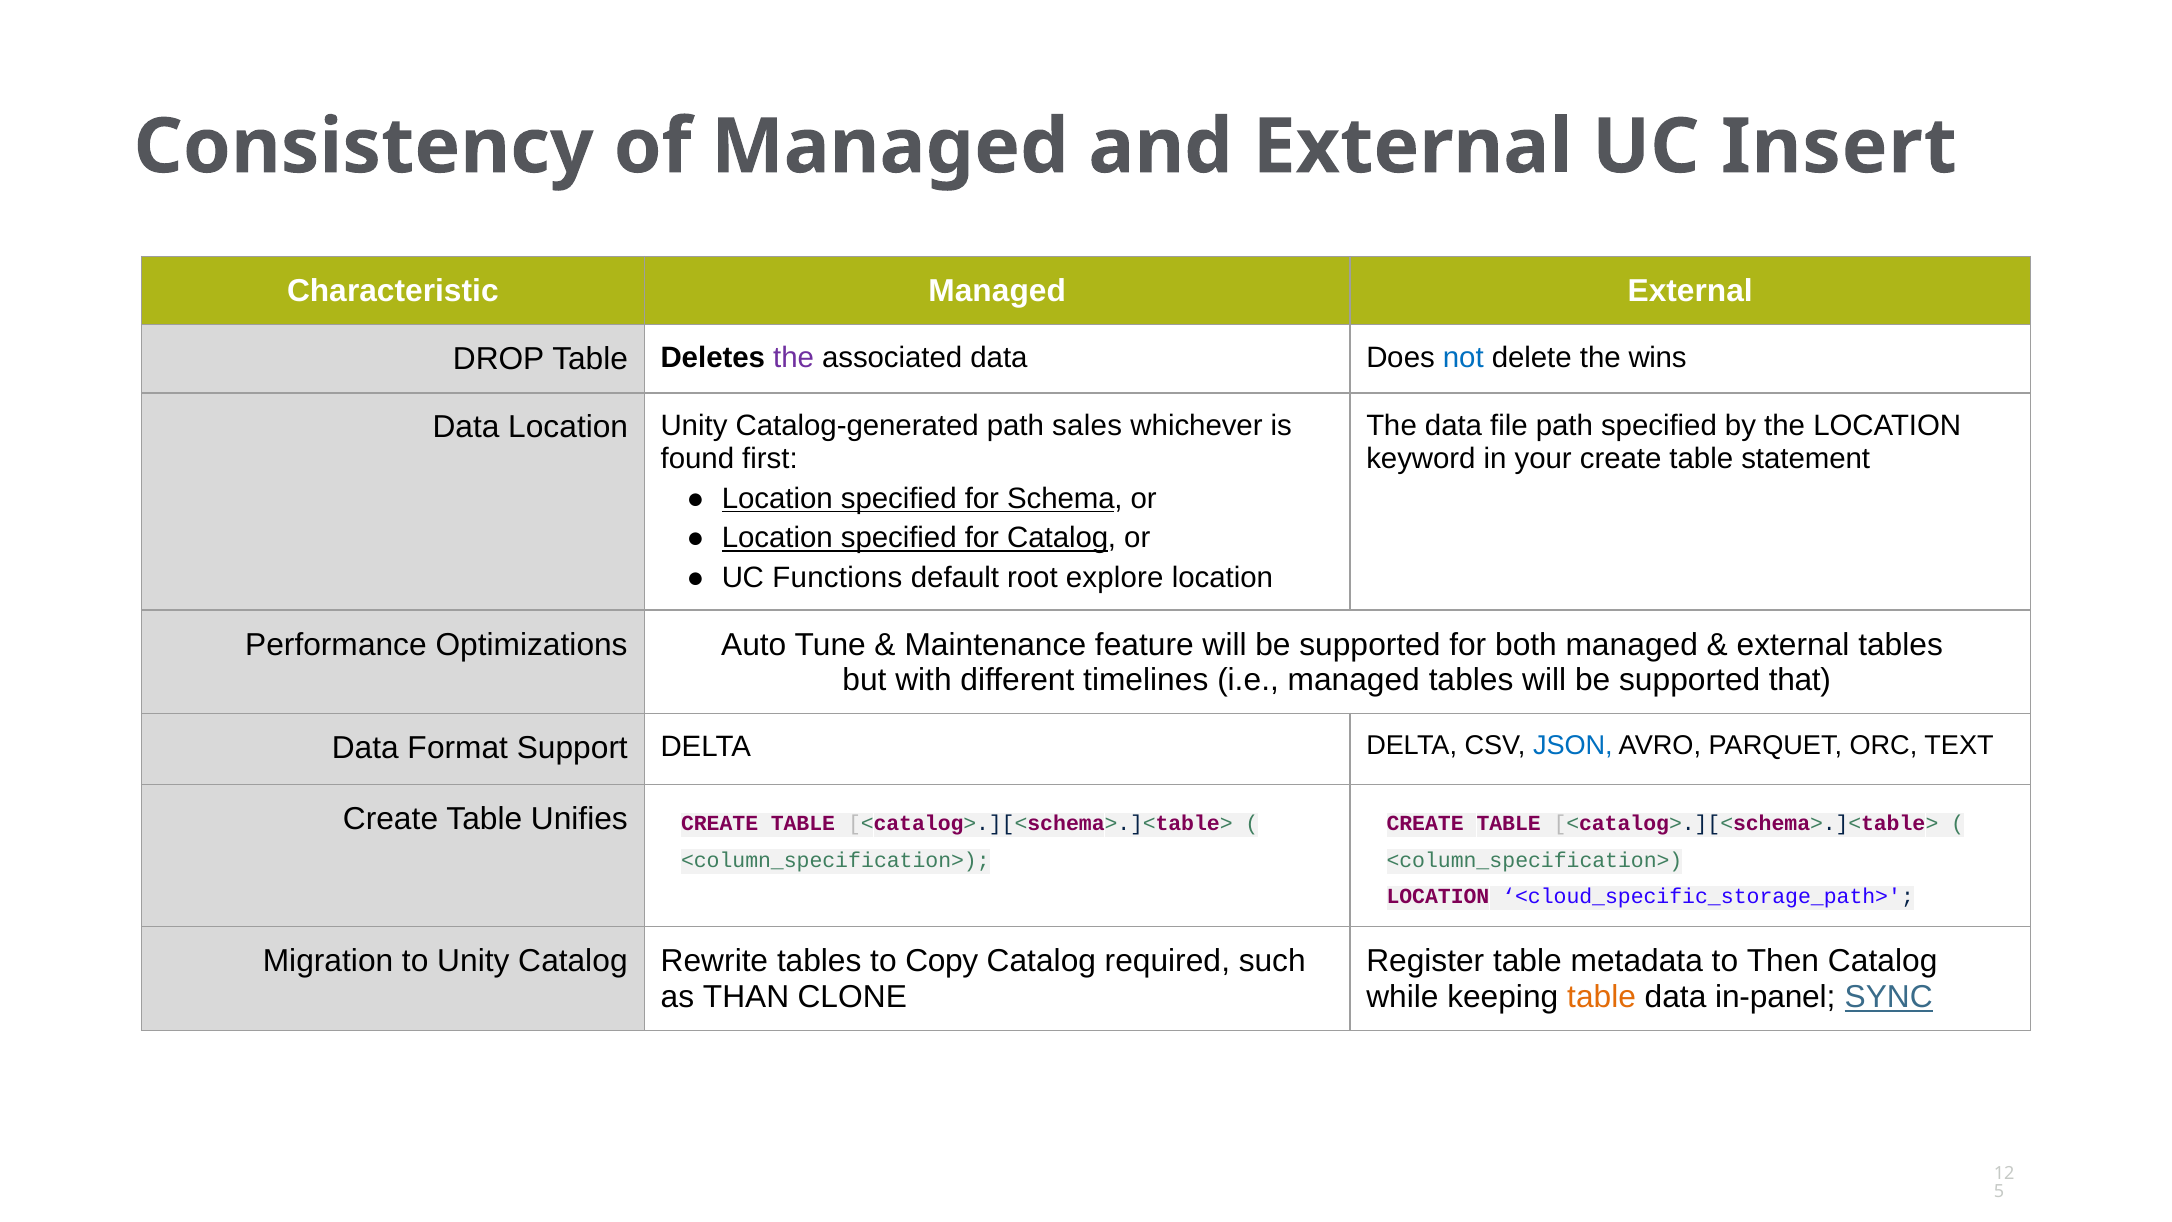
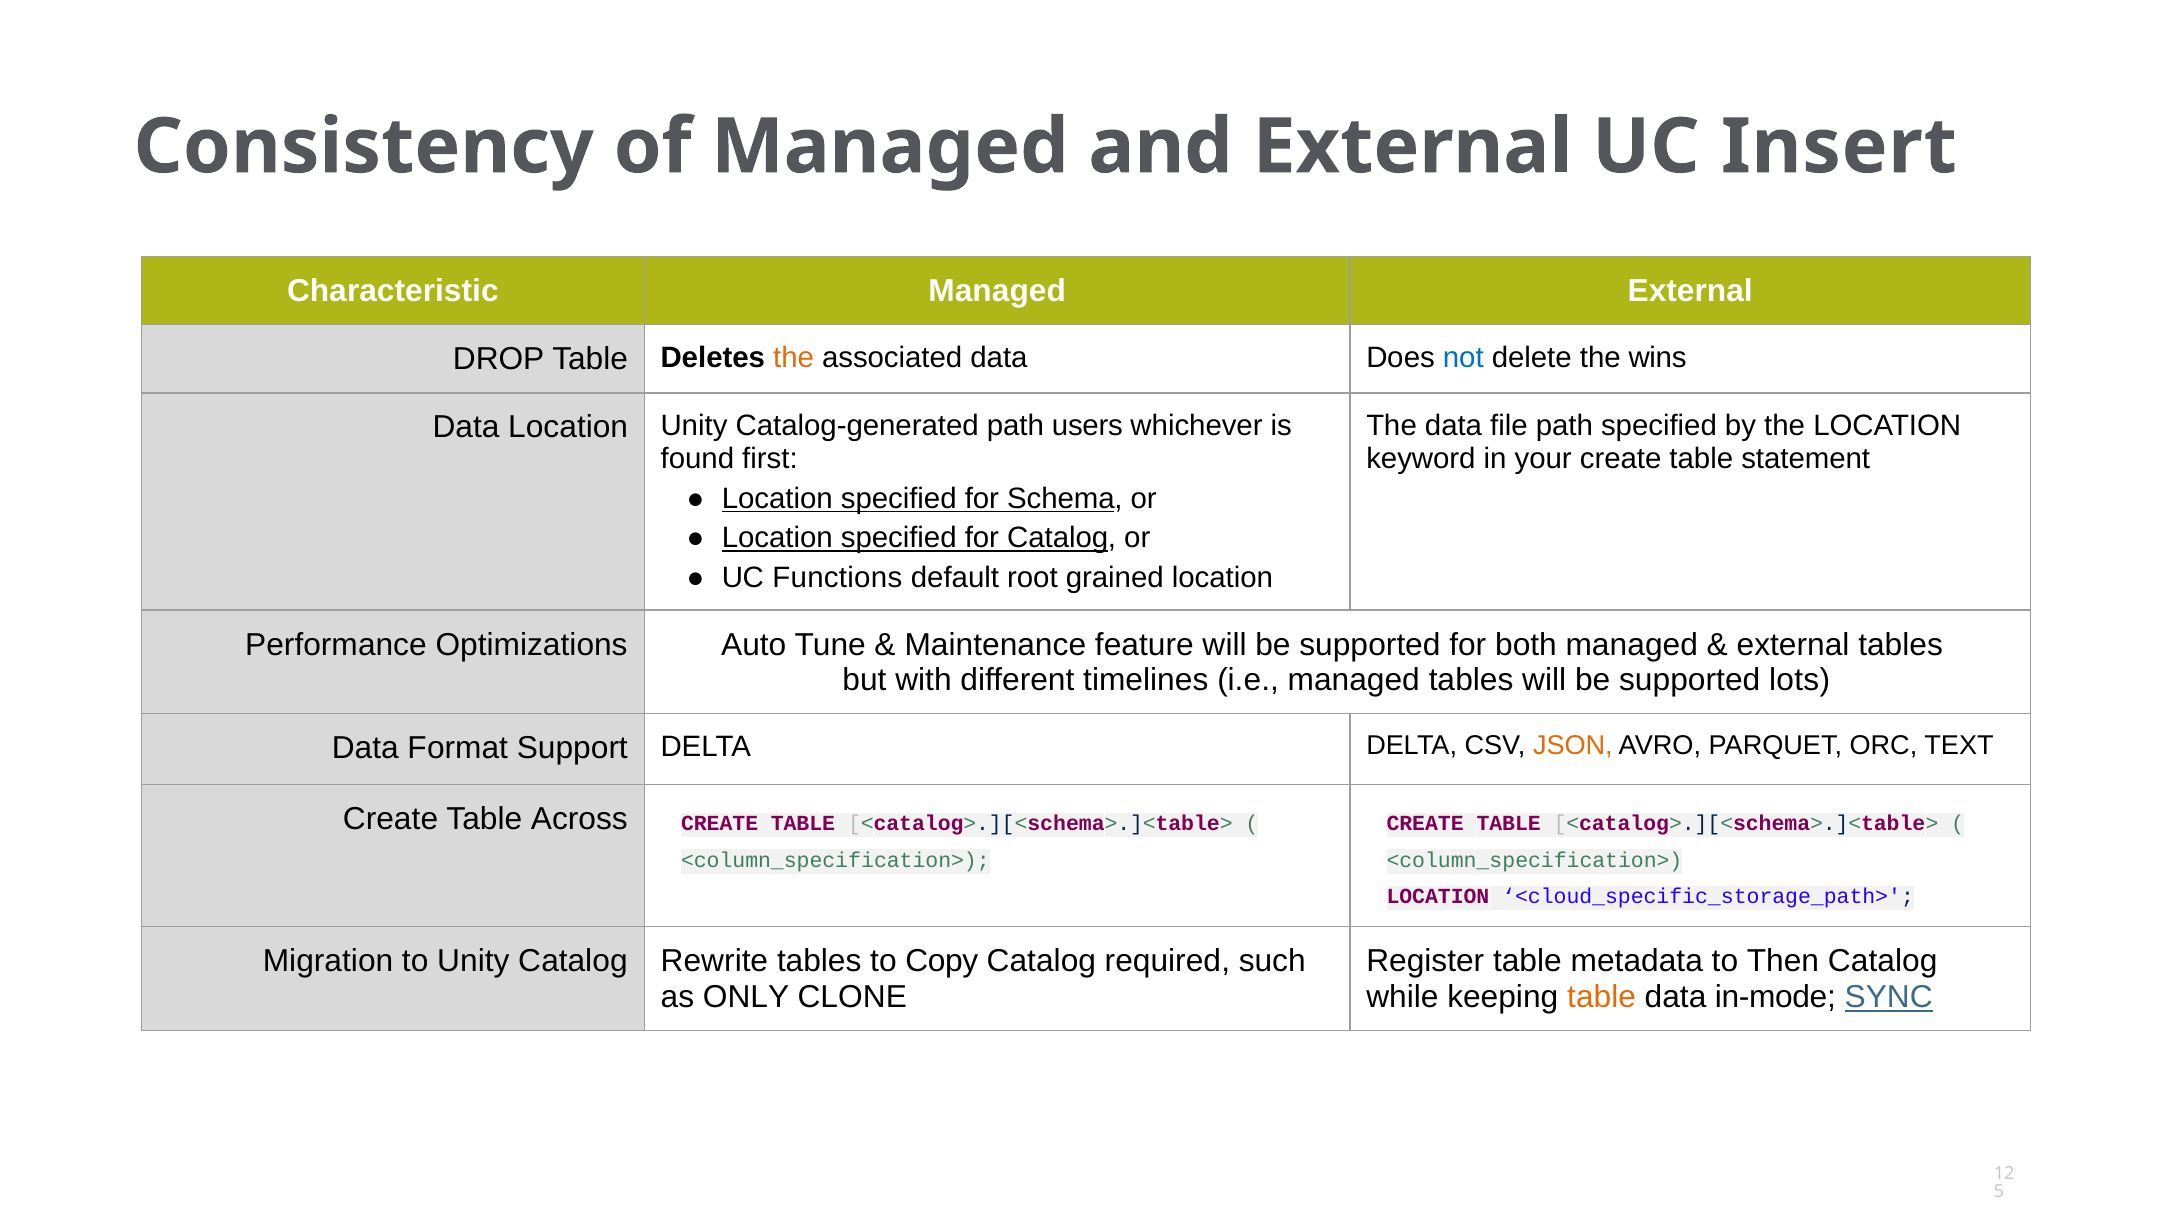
the at (794, 358) colour: purple -> orange
sales: sales -> users
explore: explore -> grained
that: that -> lots
JSON colour: blue -> orange
Unifies: Unifies -> Across
THAN: THAN -> ONLY
in-panel: in-panel -> in-mode
